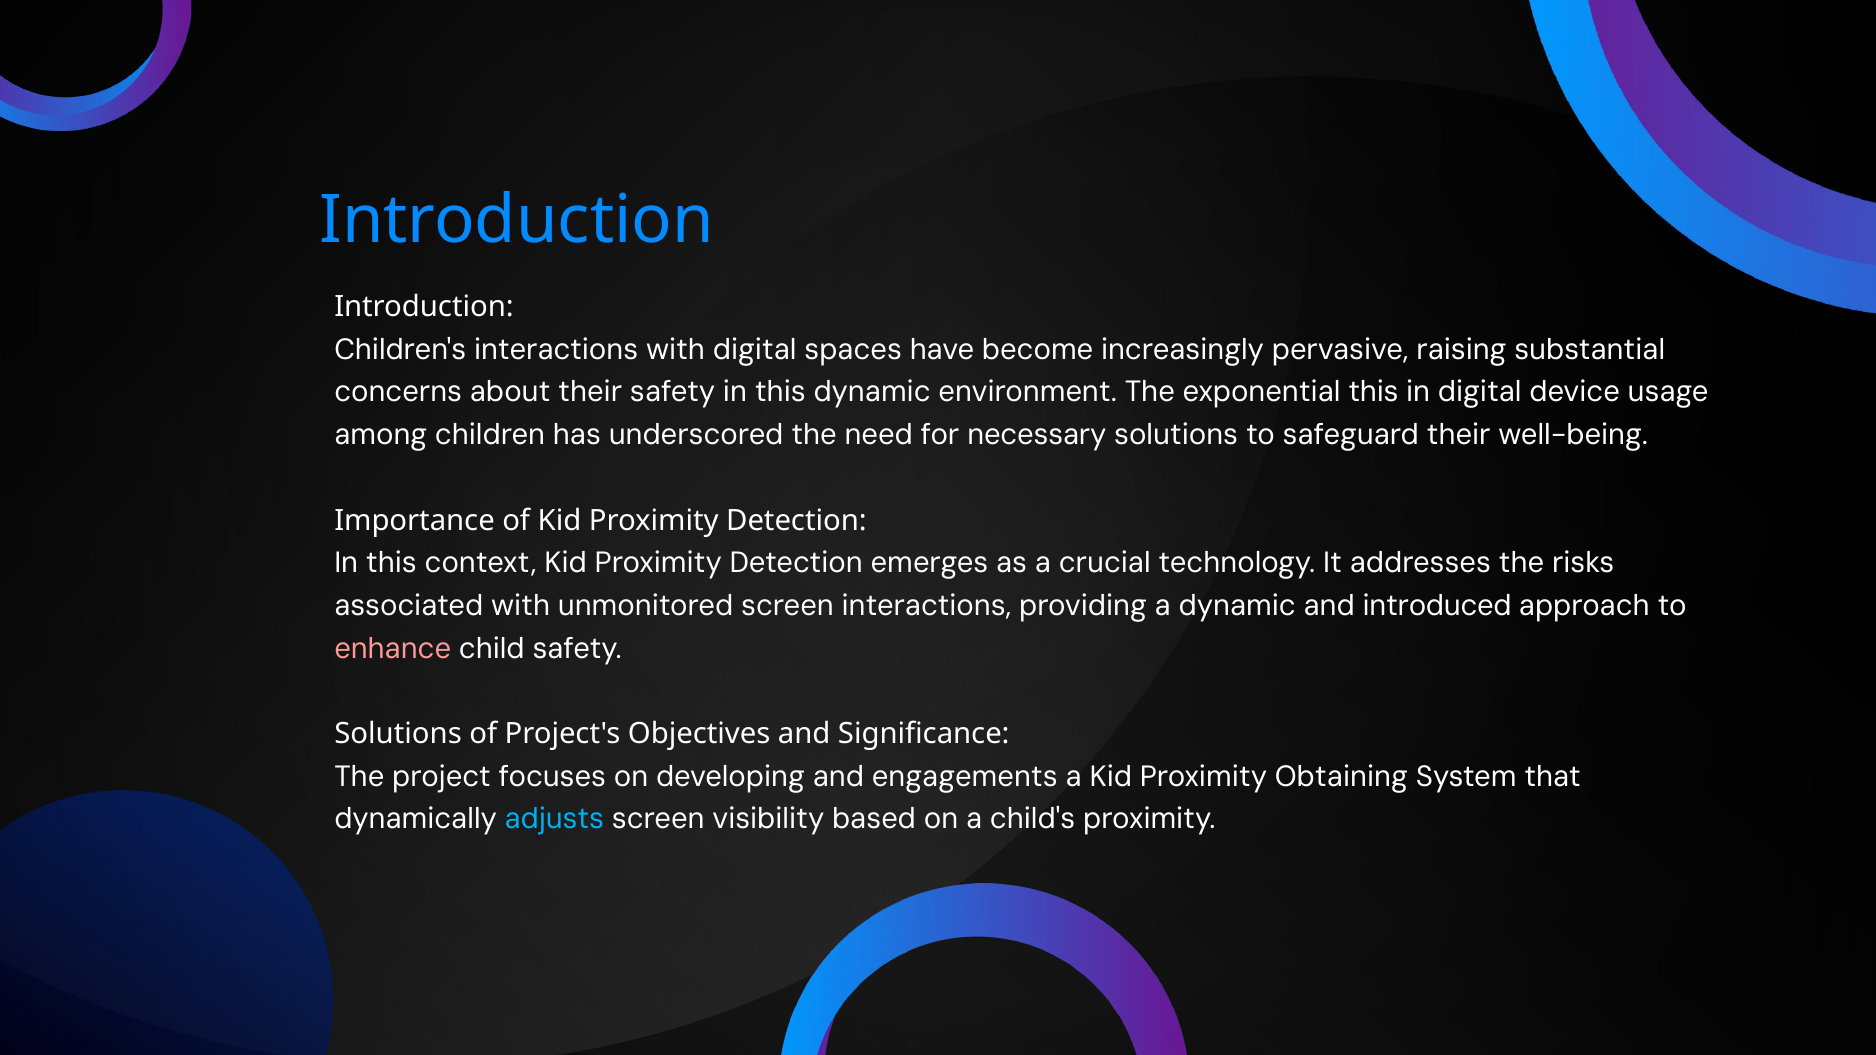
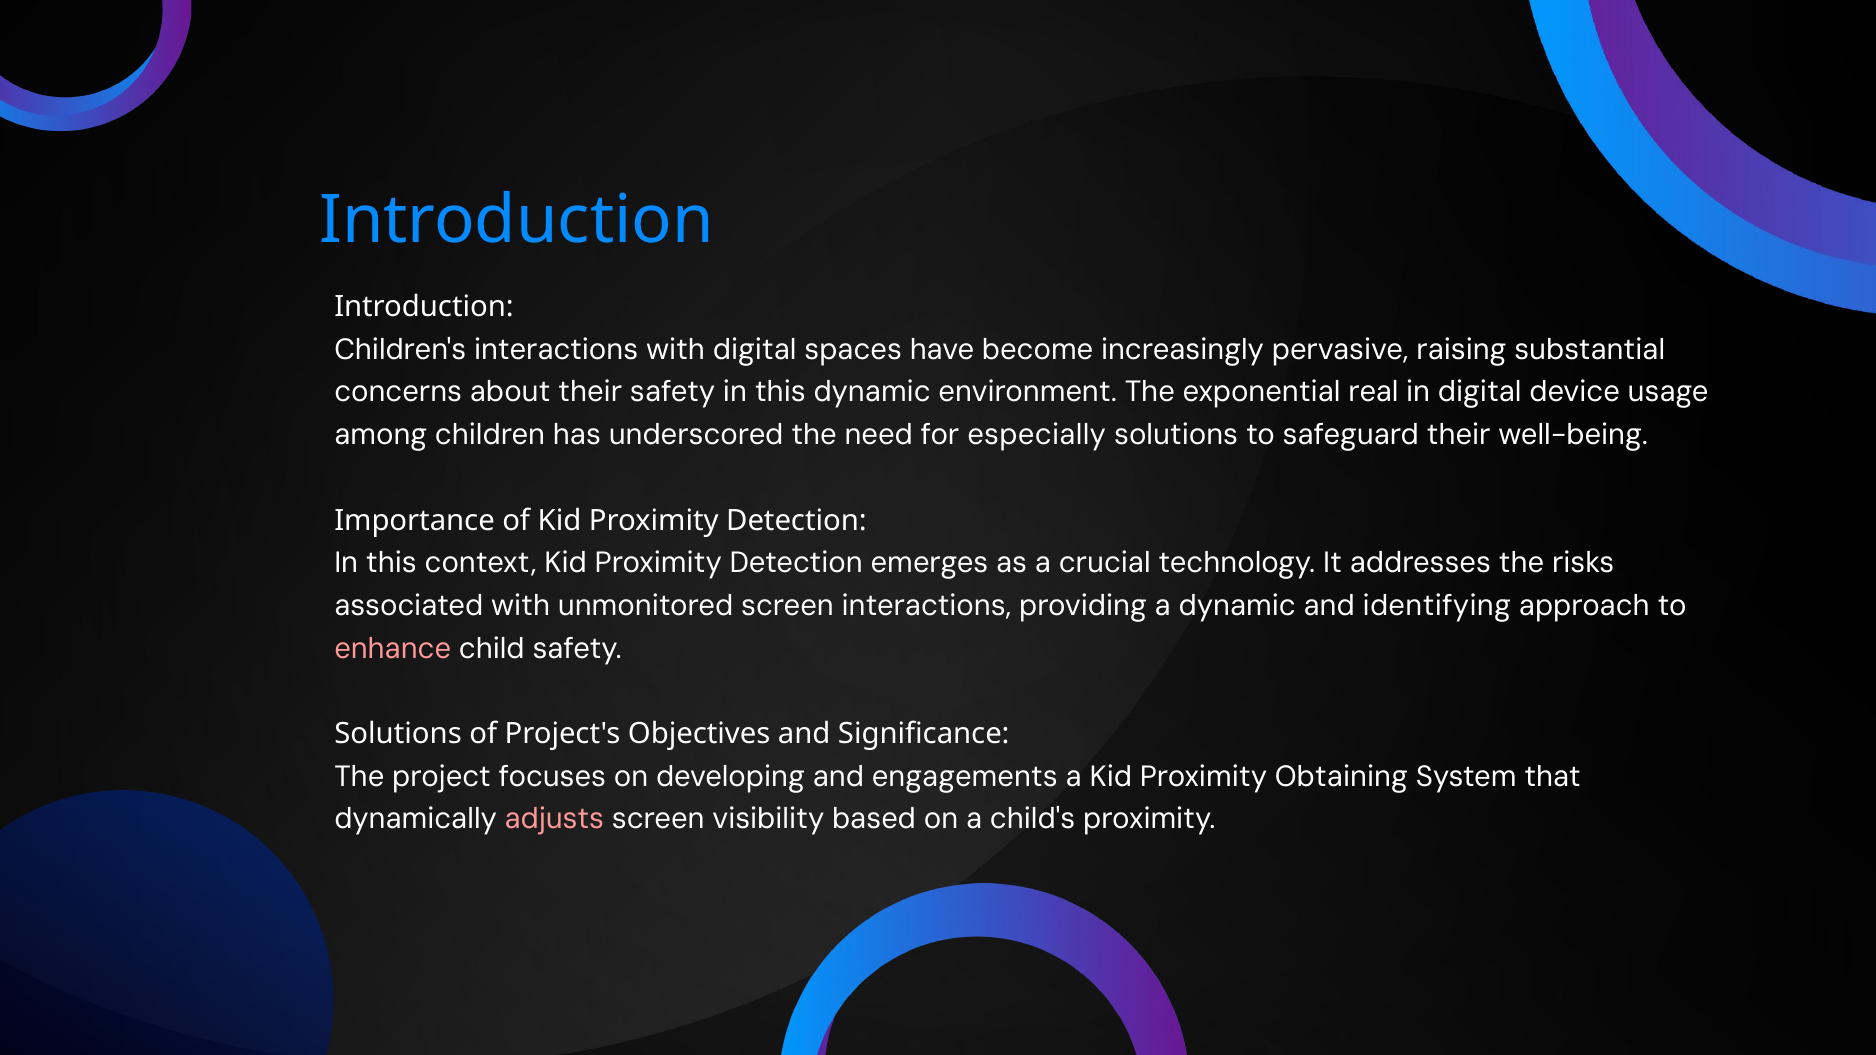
exponential this: this -> real
necessary: necessary -> especially
introduced: introduced -> identifying
adjusts colour: light blue -> pink
